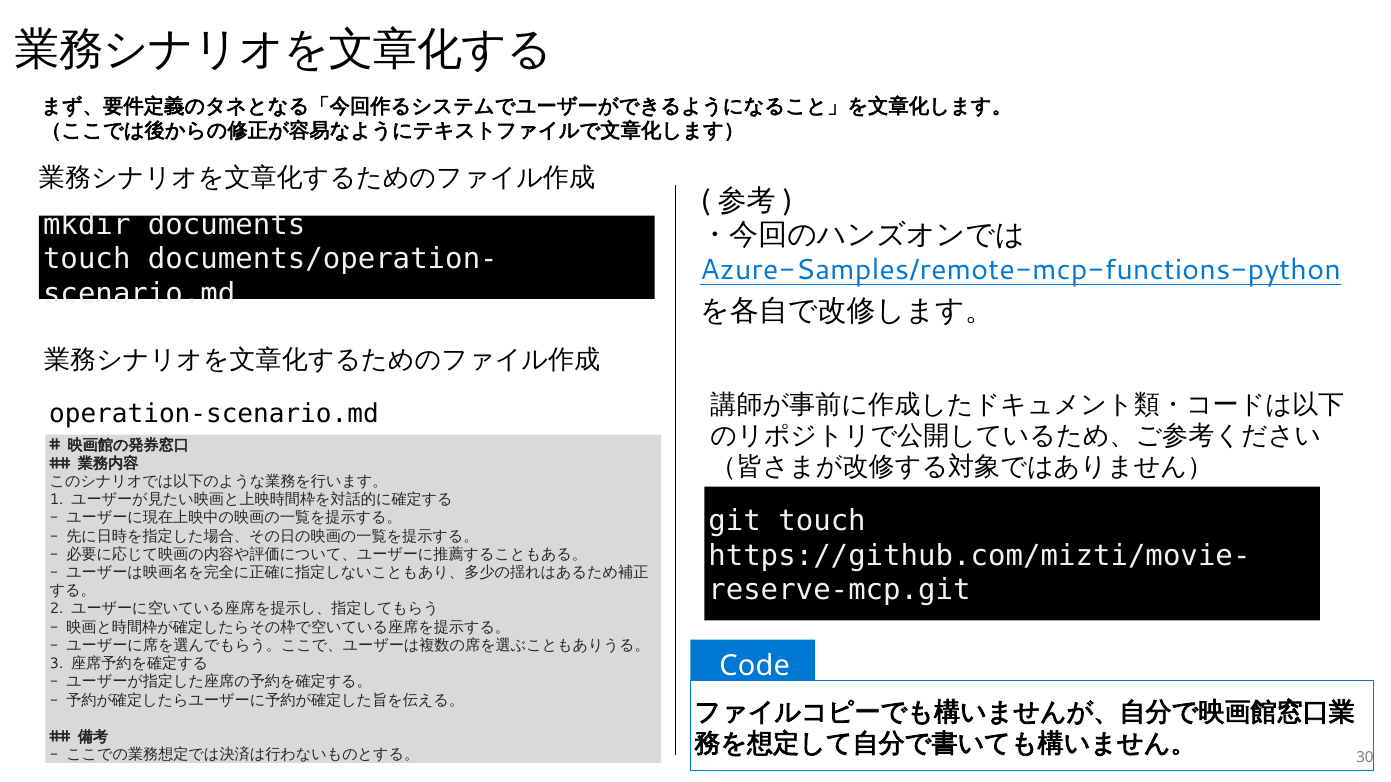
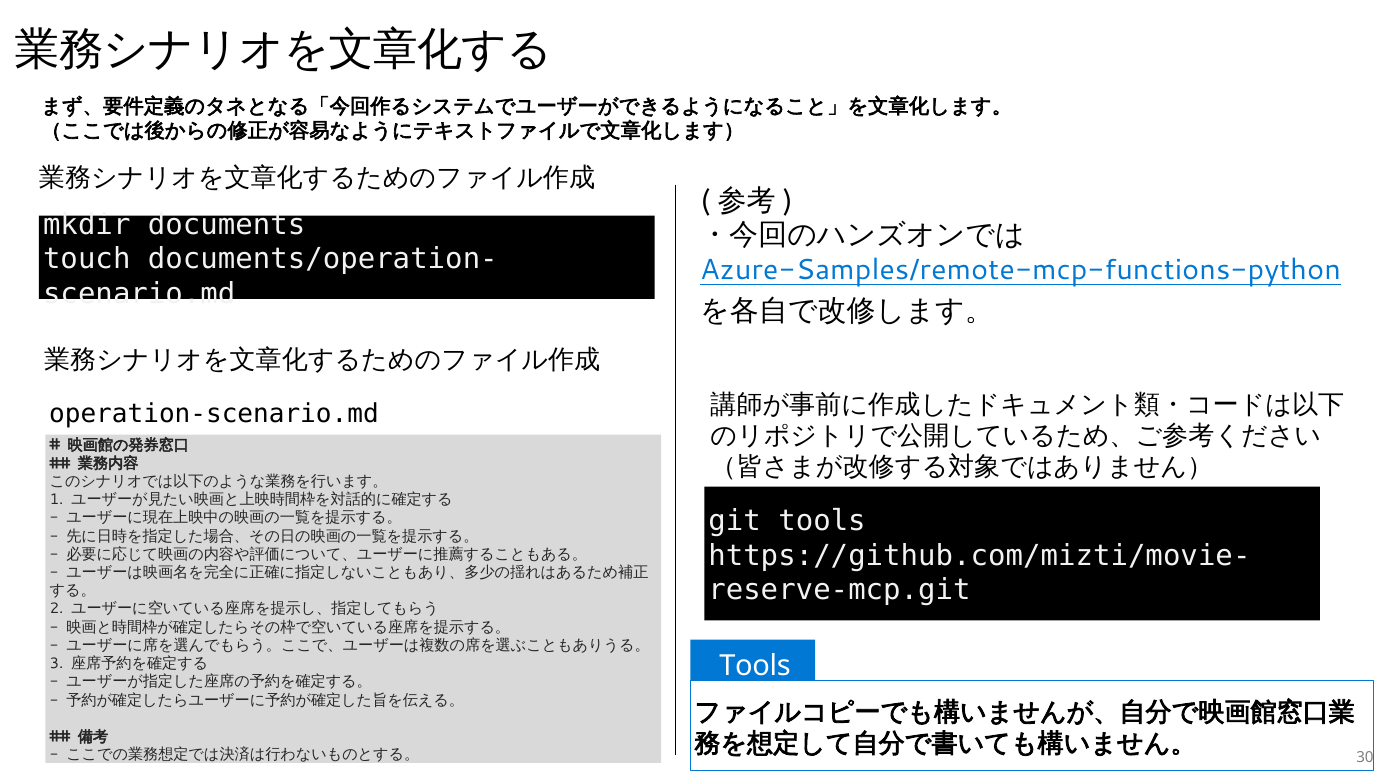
git touch: touch -> tools
Code at (755, 666): Code -> Tools
